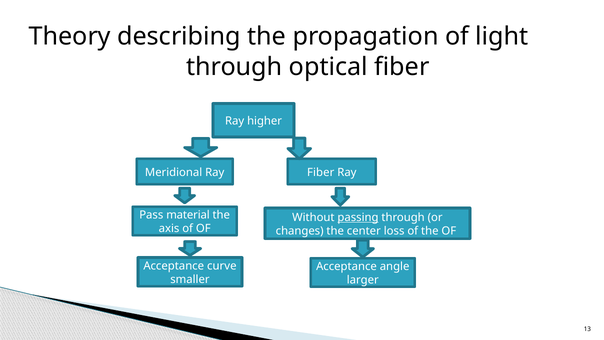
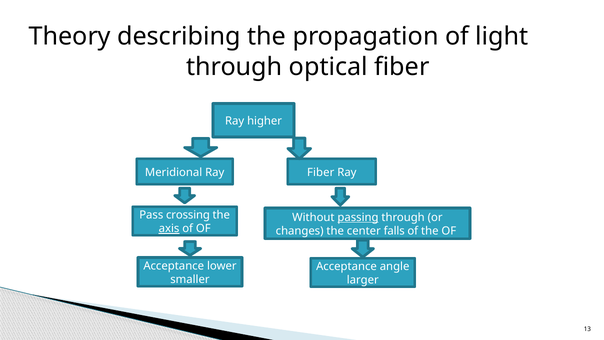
material: material -> crossing
axis underline: none -> present
loss: loss -> falls
curve: curve -> lower
